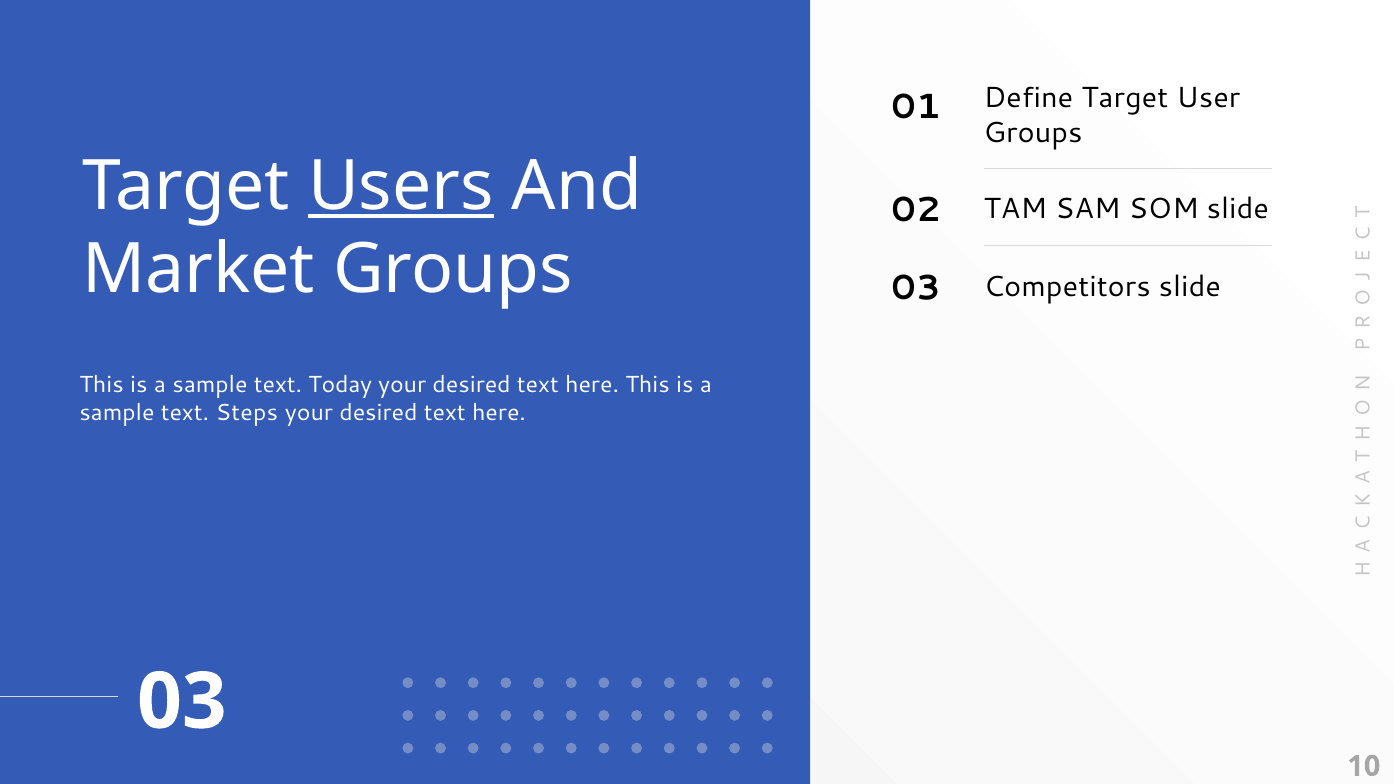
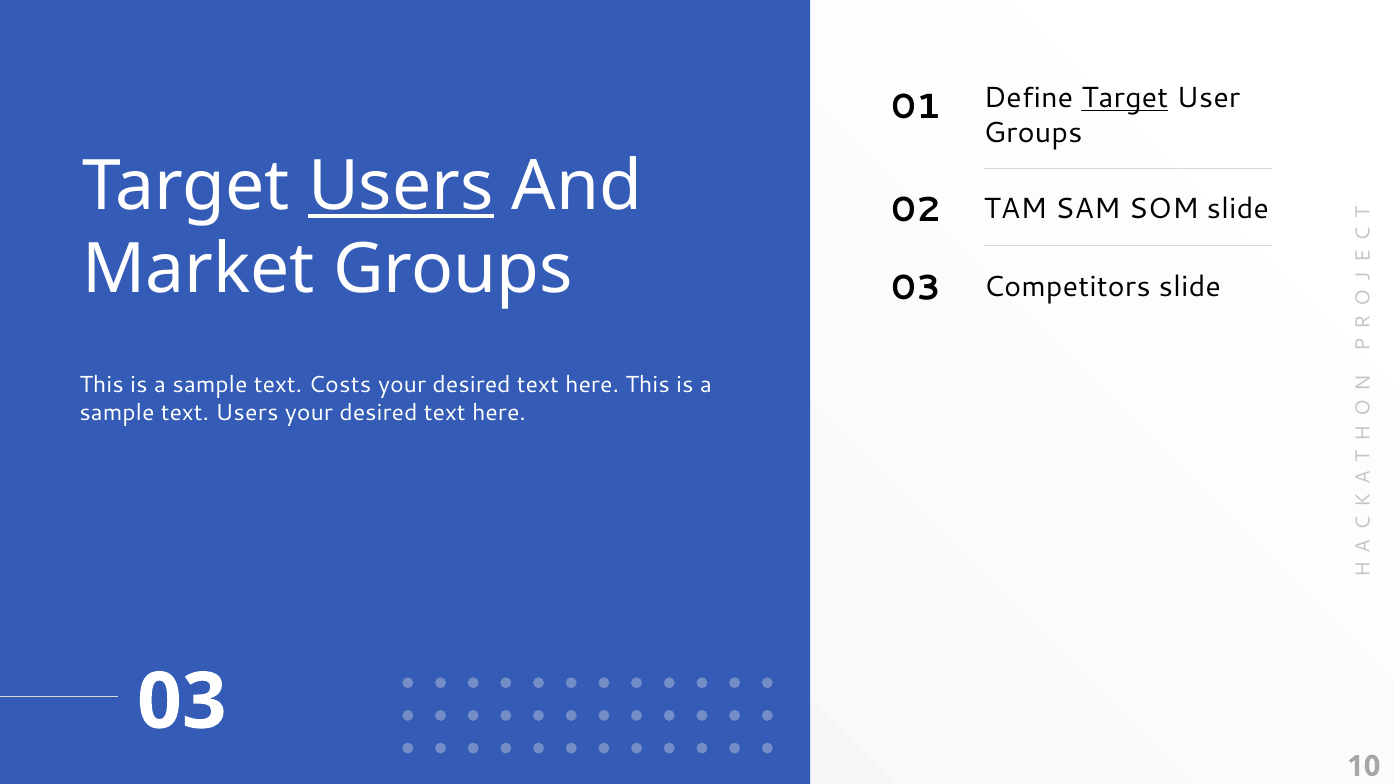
Target at (1125, 98) underline: none -> present
Today: Today -> Costs
text Steps: Steps -> Users
